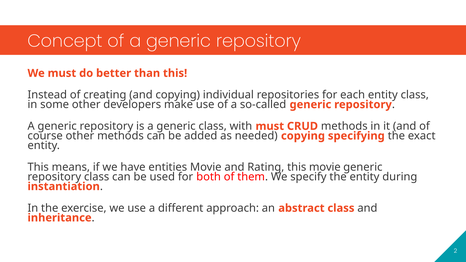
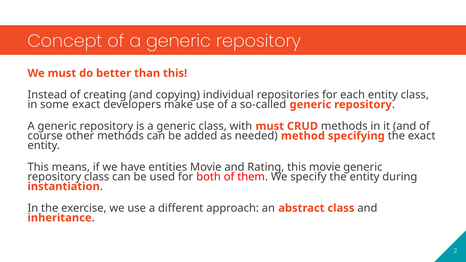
some other: other -> exact
needed copying: copying -> method
